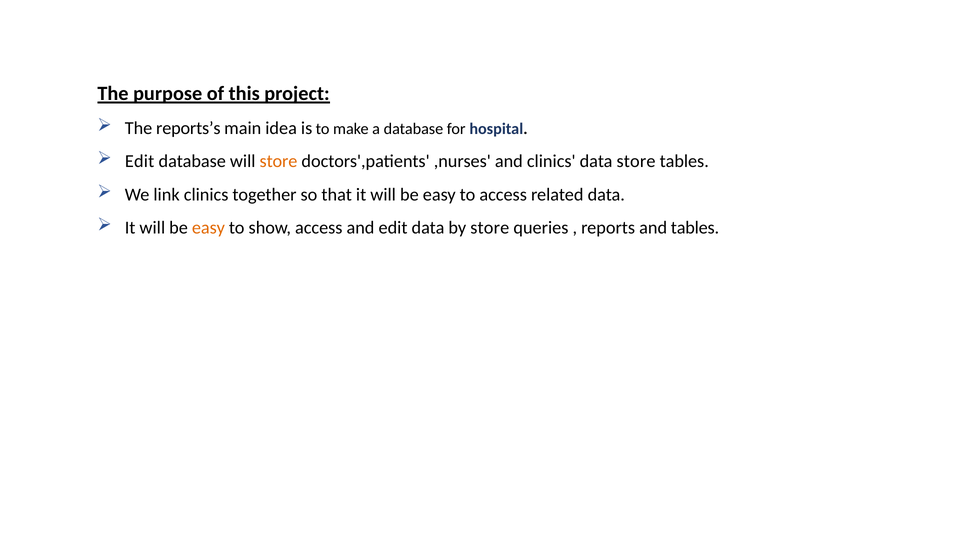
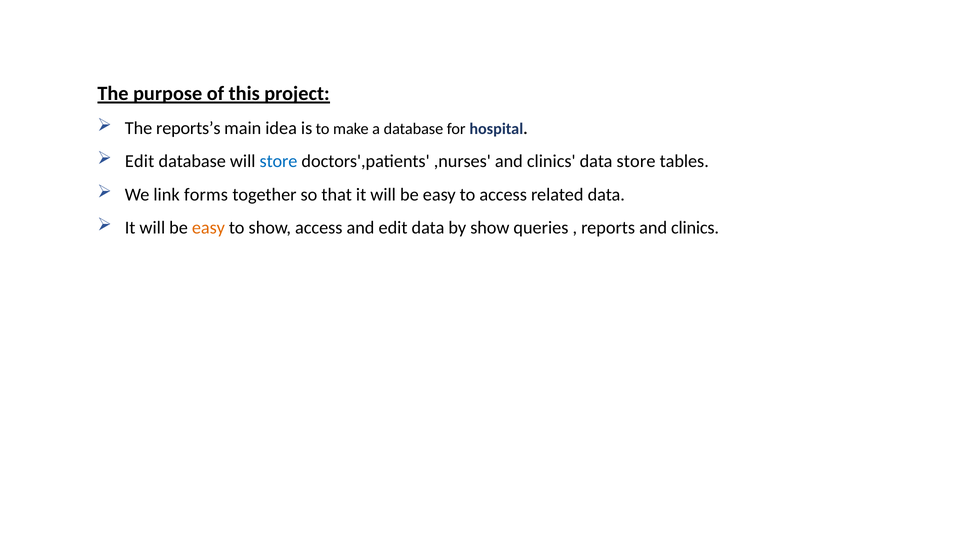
store at (279, 161) colour: orange -> blue
link clinics: clinics -> forms
by store: store -> show
reports and tables: tables -> clinics
